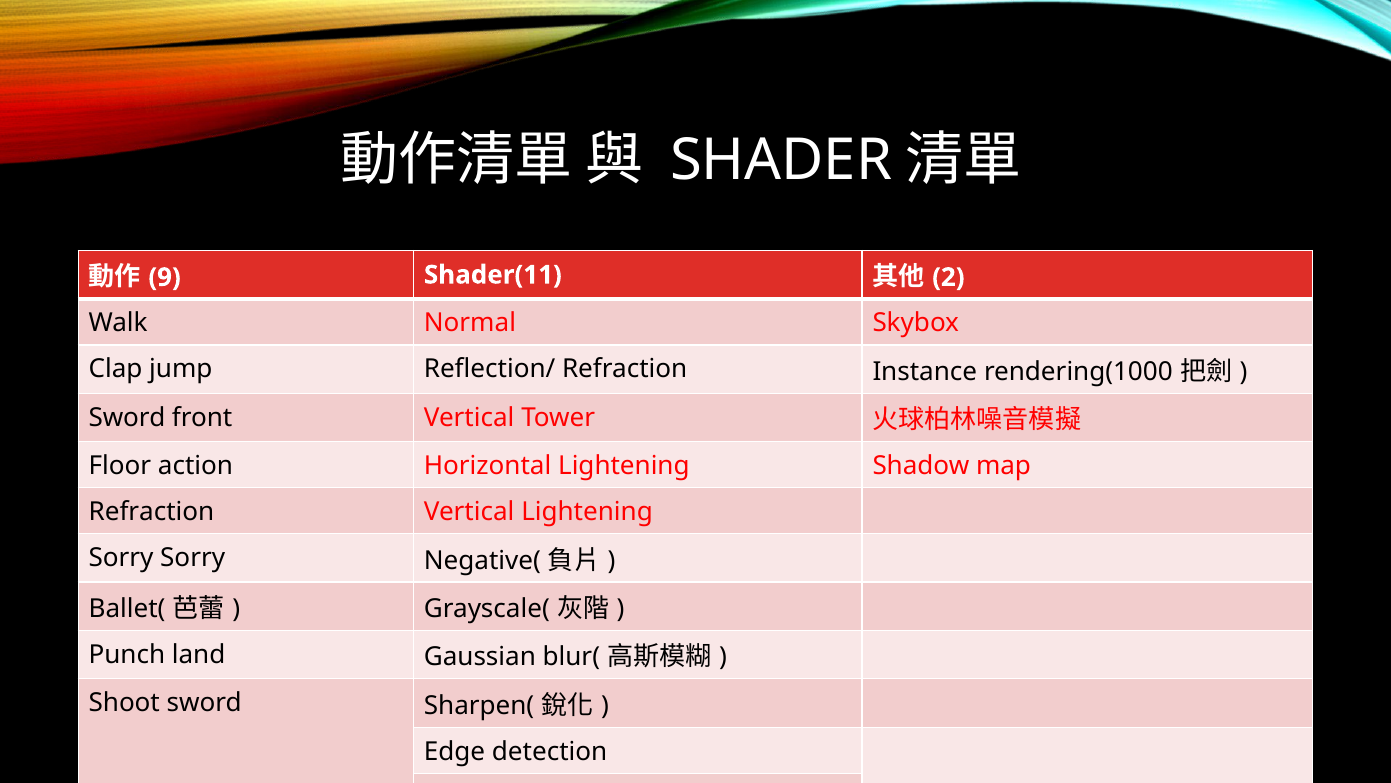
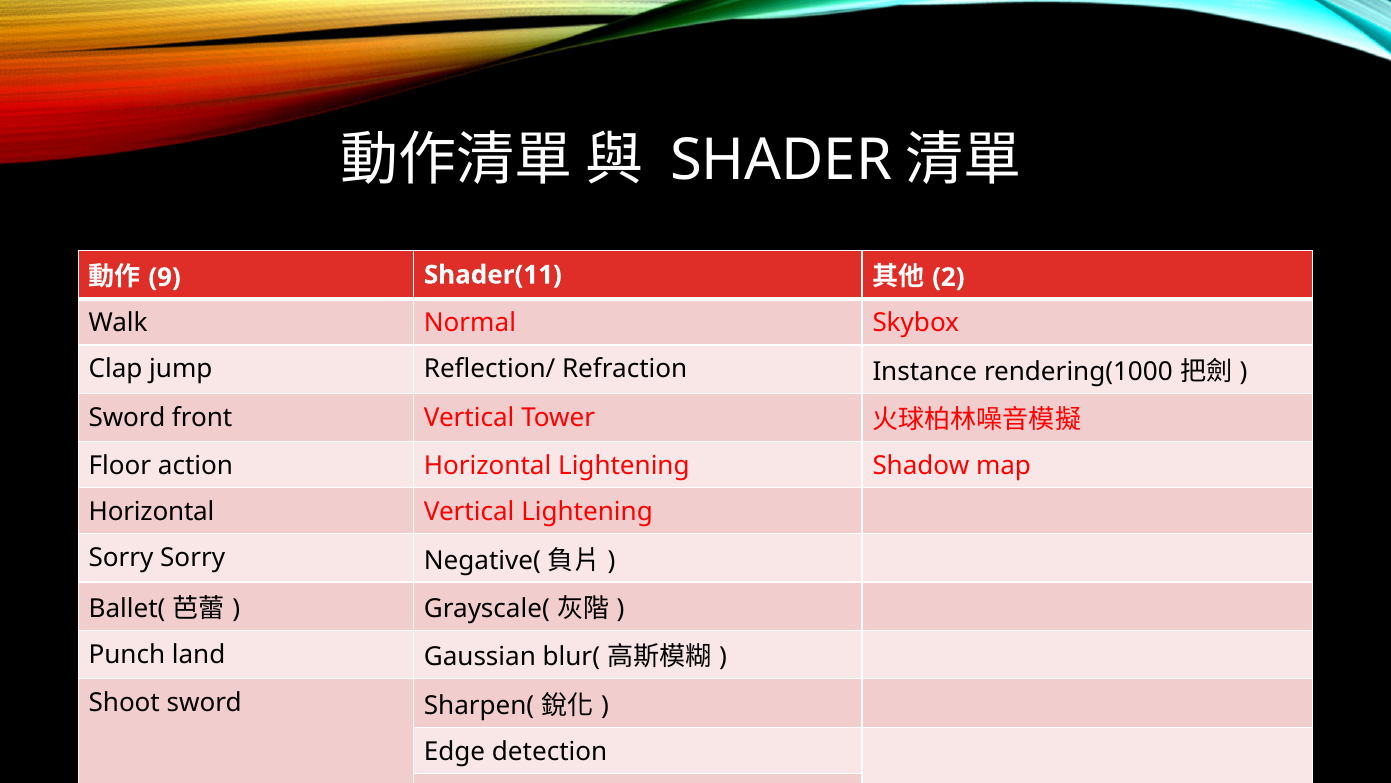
Refraction at (151, 512): Refraction -> Horizontal
